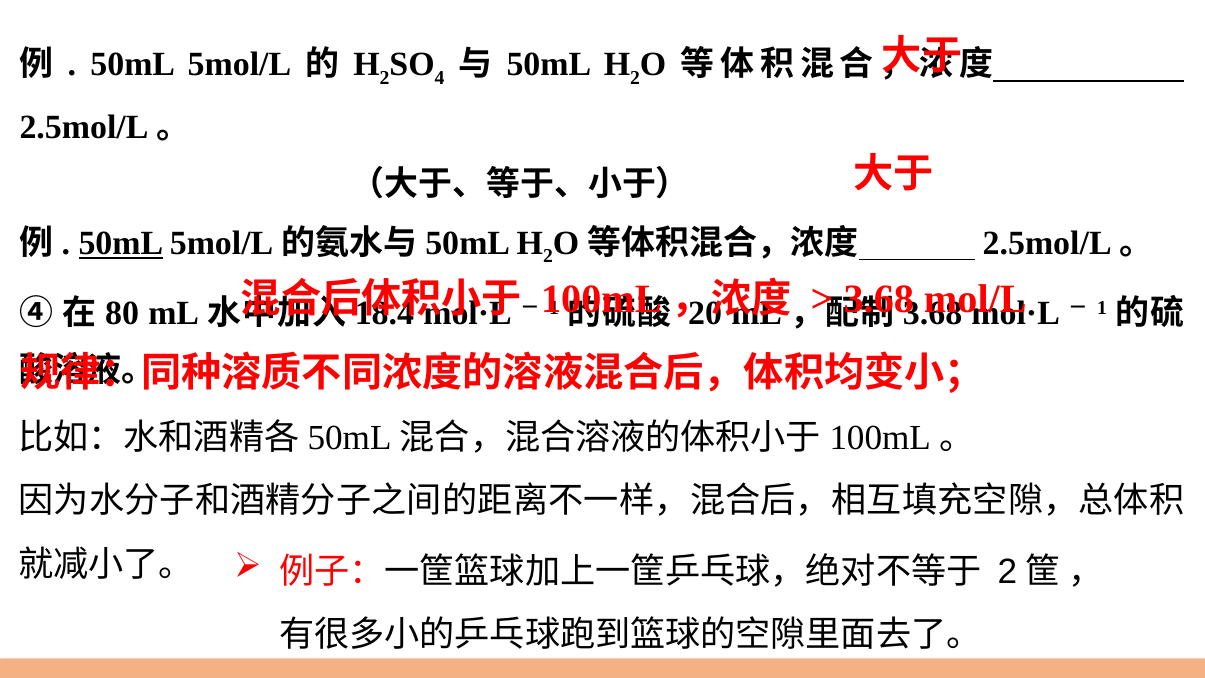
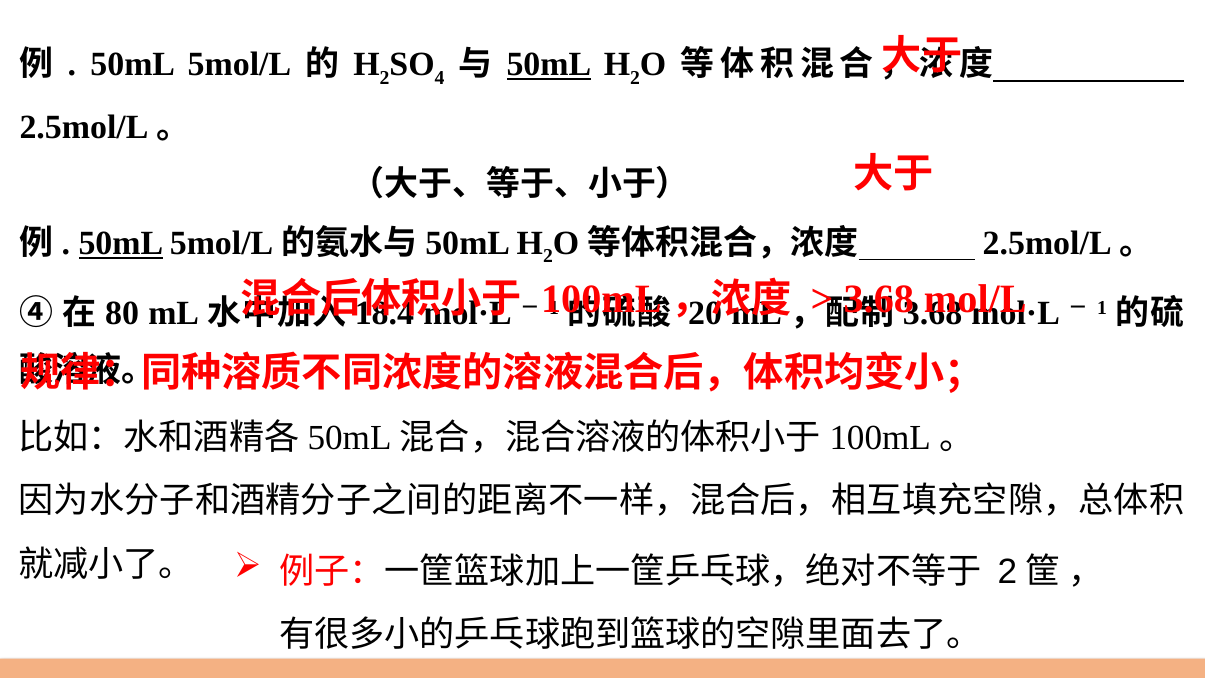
50mL at (549, 64) underline: none -> present
